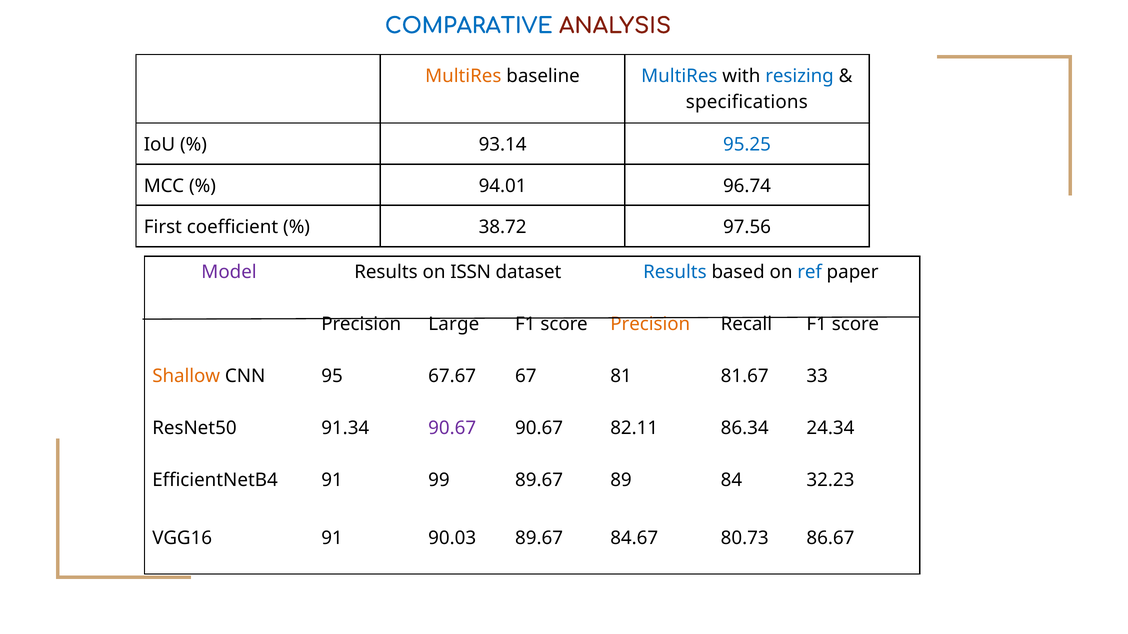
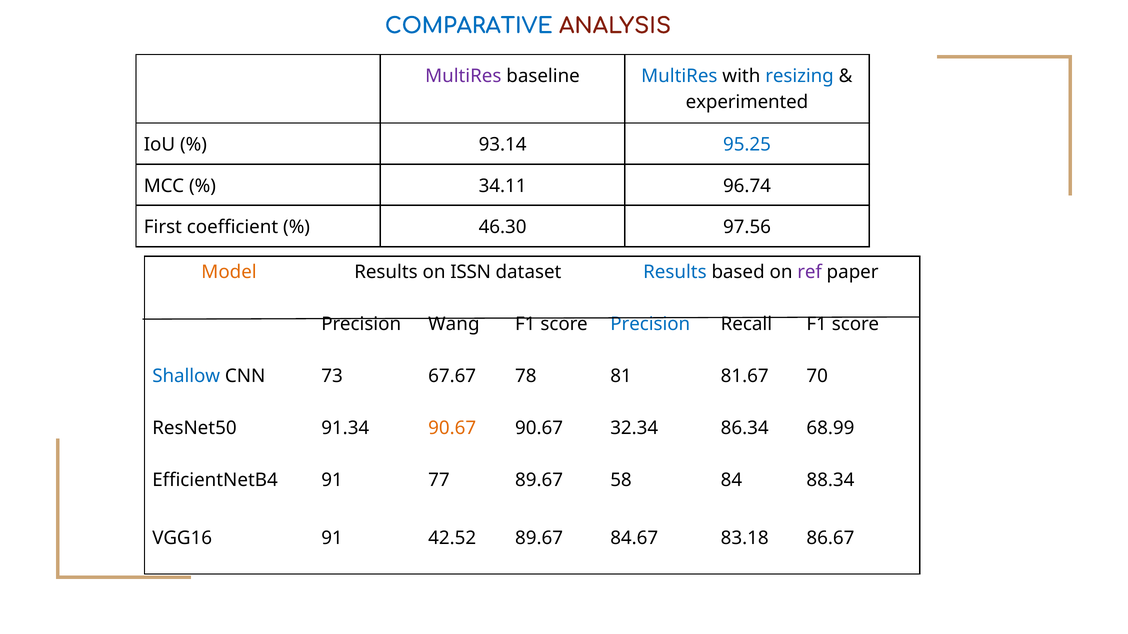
MultiRes at (463, 76) colour: orange -> purple
specifications: specifications -> experimented
94.01: 94.01 -> 34.11
38.72: 38.72 -> 46.30
Model colour: purple -> orange
ref colour: blue -> purple
Large: Large -> Wang
Precision at (650, 324) colour: orange -> blue
Shallow colour: orange -> blue
95: 95 -> 73
67: 67 -> 78
33: 33 -> 70
90.67 at (452, 428) colour: purple -> orange
82.11: 82.11 -> 32.34
24.34: 24.34 -> 68.99
99: 99 -> 77
89: 89 -> 58
32.23: 32.23 -> 88.34
90.03: 90.03 -> 42.52
80.73: 80.73 -> 83.18
